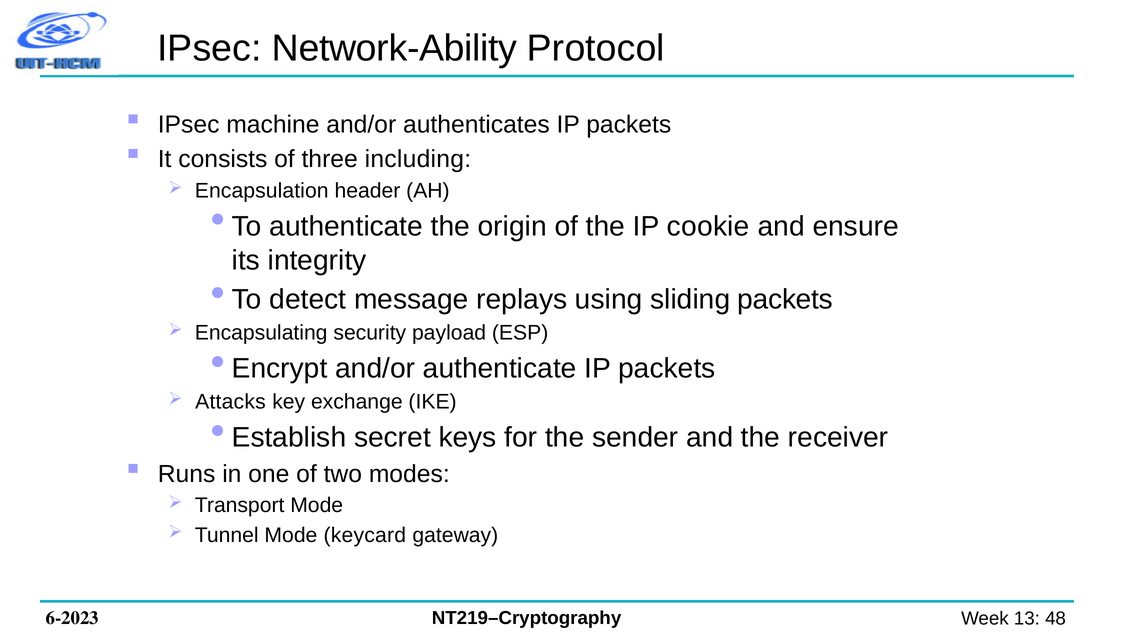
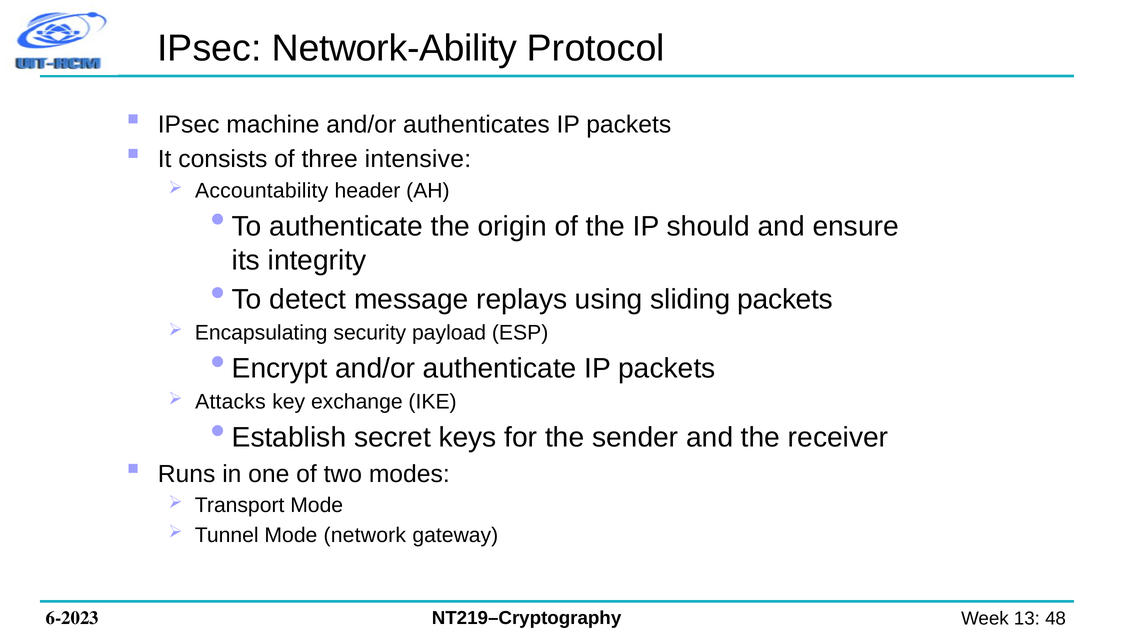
including: including -> intensive
Encapsulation: Encapsulation -> Accountability
cookie: cookie -> should
keycard: keycard -> network
